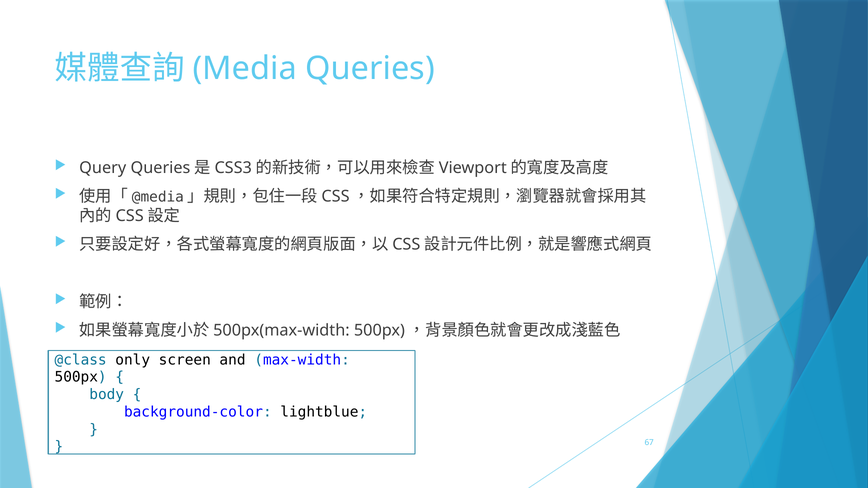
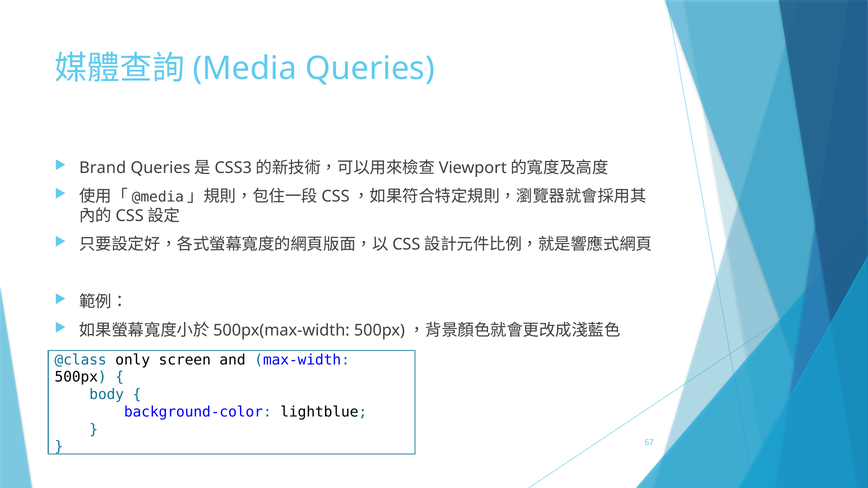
Query: Query -> Brand
